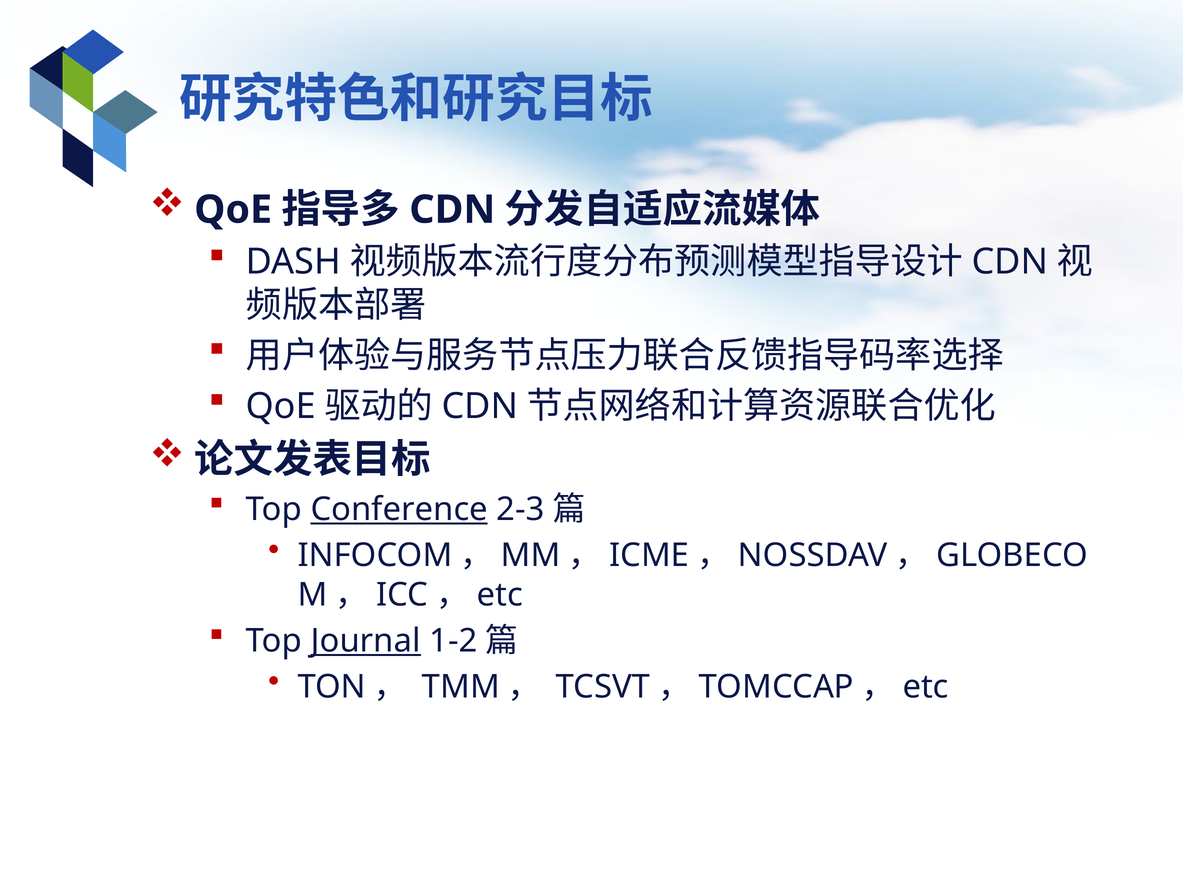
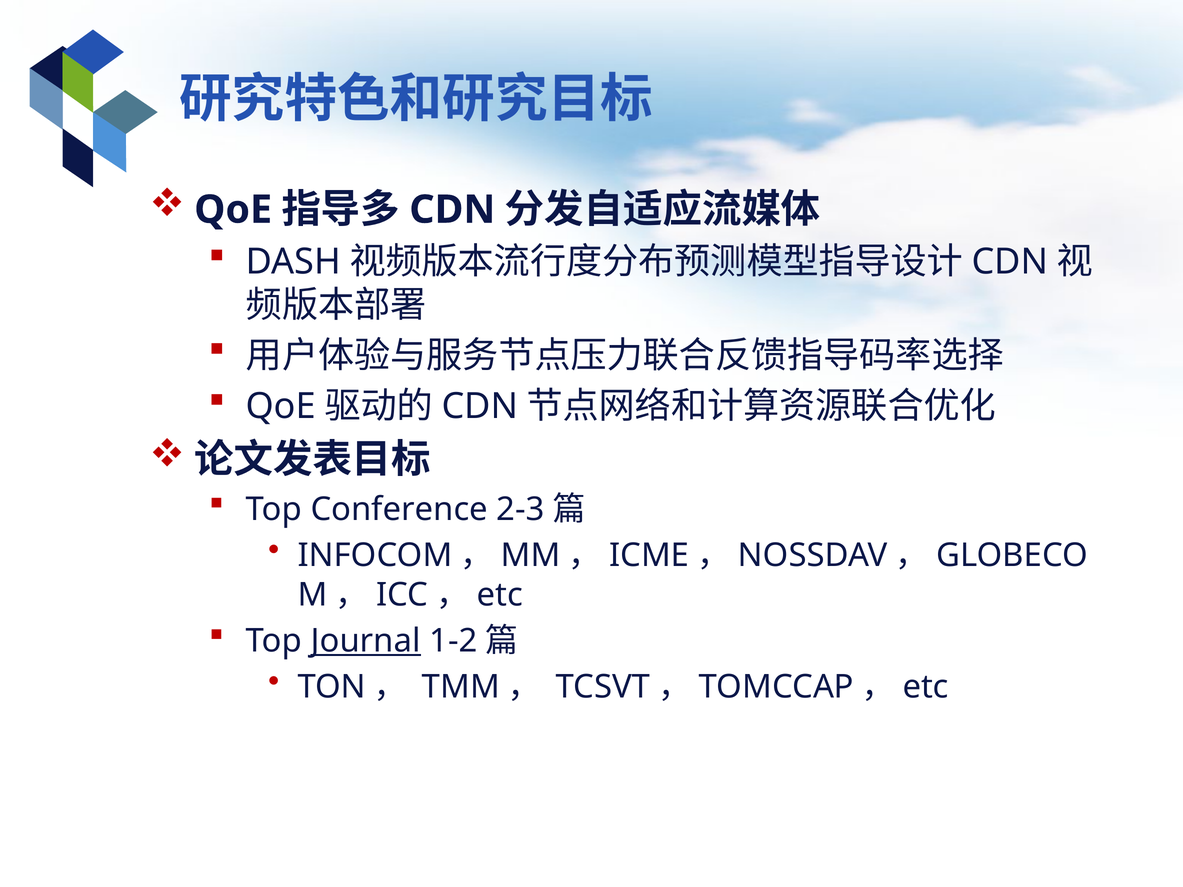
Conference underline: present -> none
